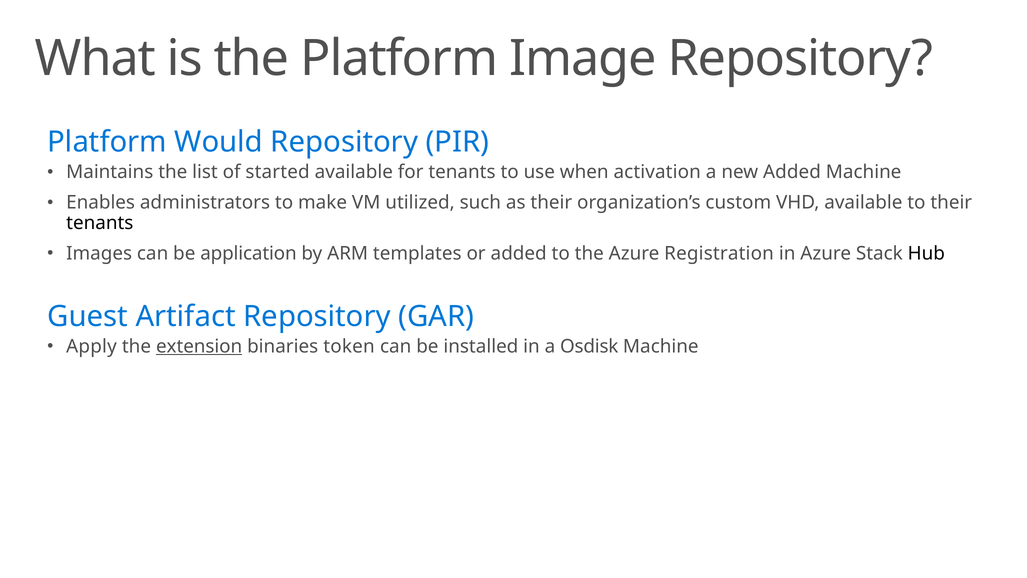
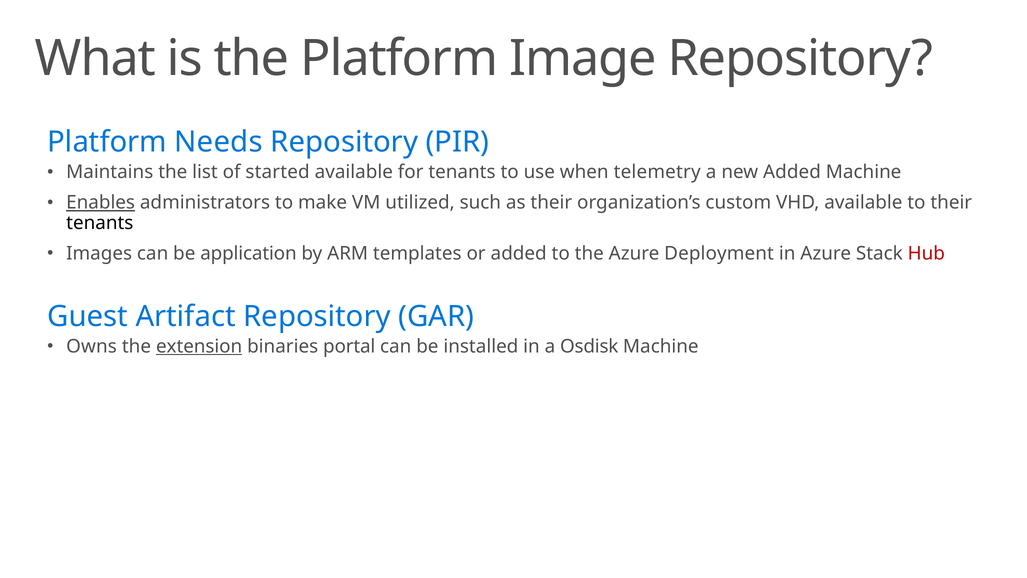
Would: Would -> Needs
activation: activation -> telemetry
Enables underline: none -> present
Registration: Registration -> Deployment
Hub colour: black -> red
Apply: Apply -> Owns
token: token -> portal
